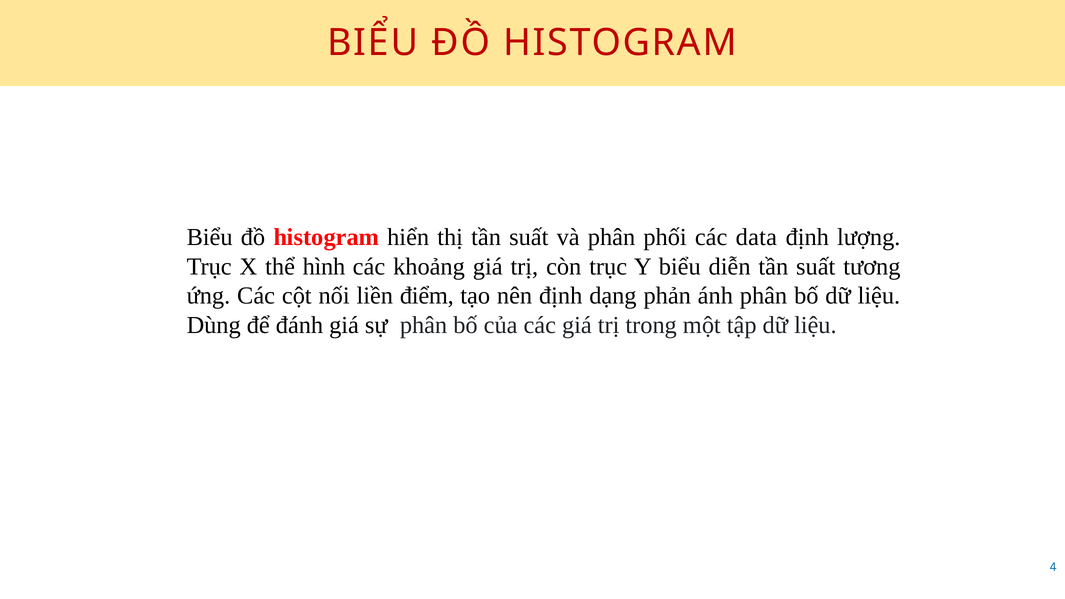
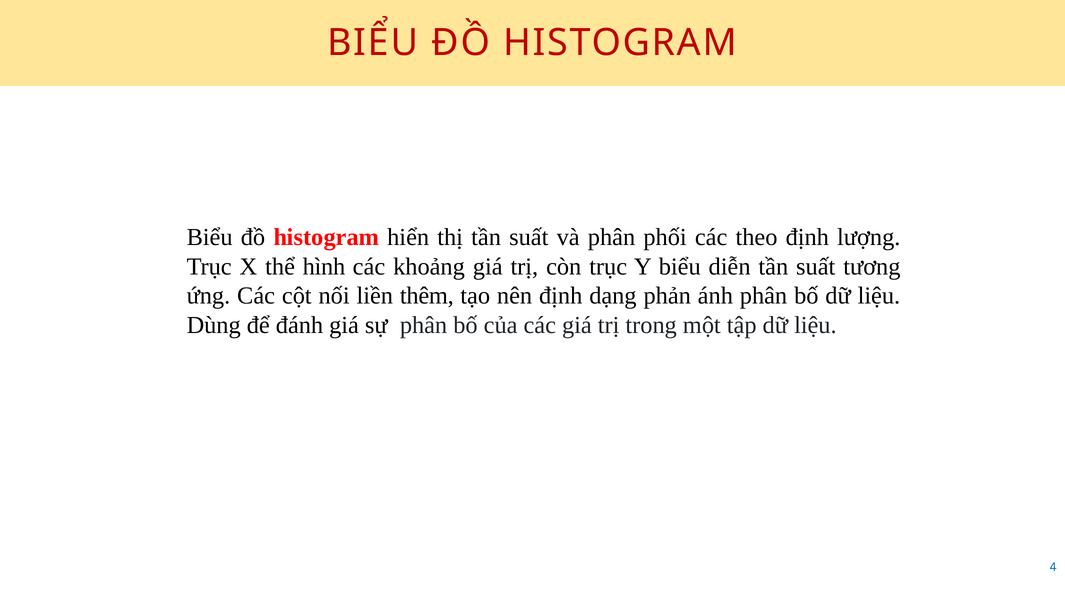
data: data -> theo
điểm: điểm -> thêm
